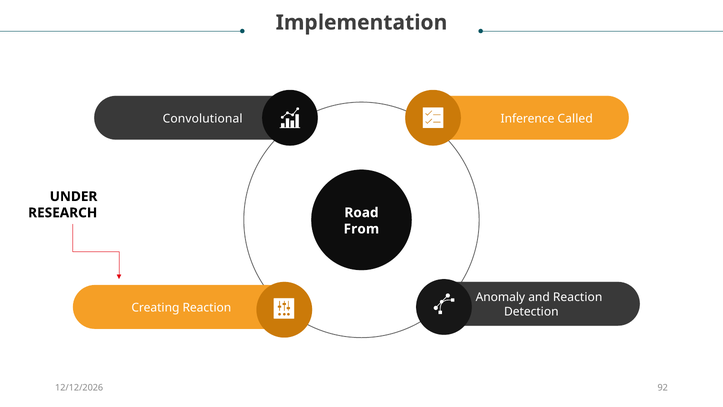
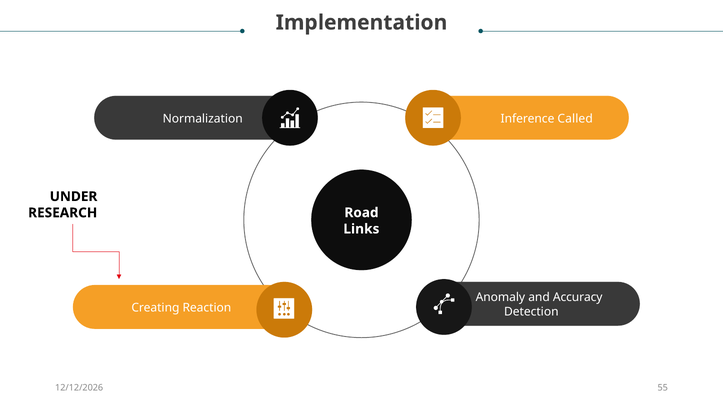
Convolutional: Convolutional -> Normalization
From: From -> Links
and Reaction: Reaction -> Accuracy
92: 92 -> 55
